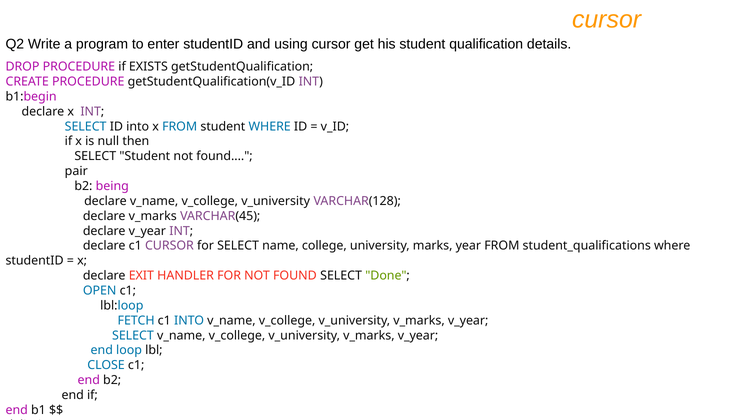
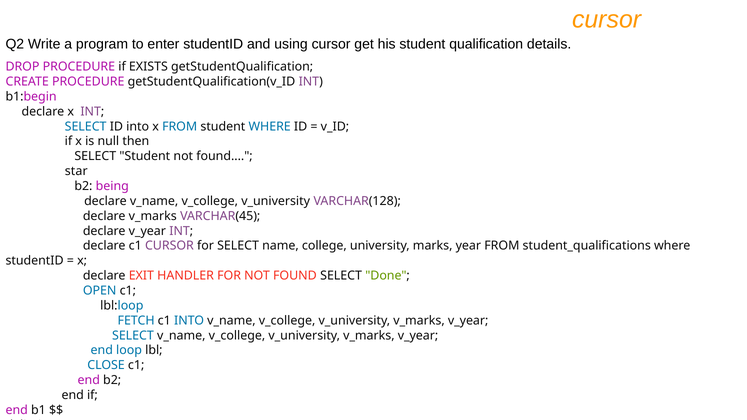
pair: pair -> star
